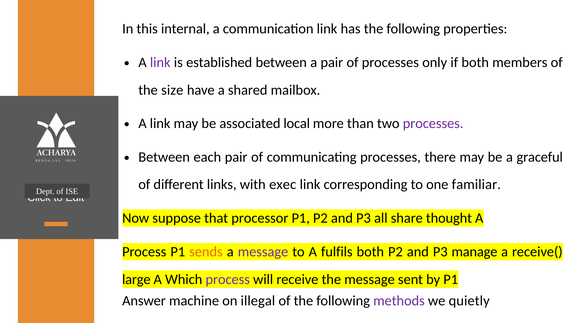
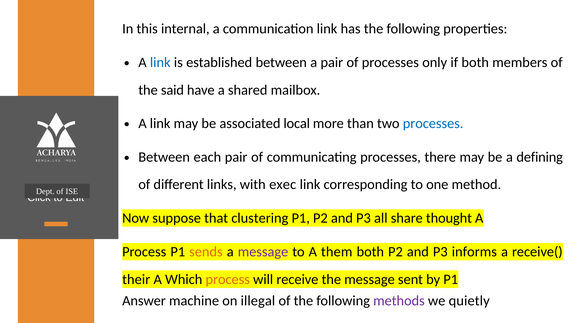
link at (160, 62) colour: purple -> blue
size: size -> said
processes at (433, 123) colour: purple -> blue
graceful: graceful -> defining
familiar: familiar -> method
processor: processor -> clustering
fulfils: fulfils -> them
manage: manage -> informs
large: large -> their
process at (228, 279) colour: purple -> orange
